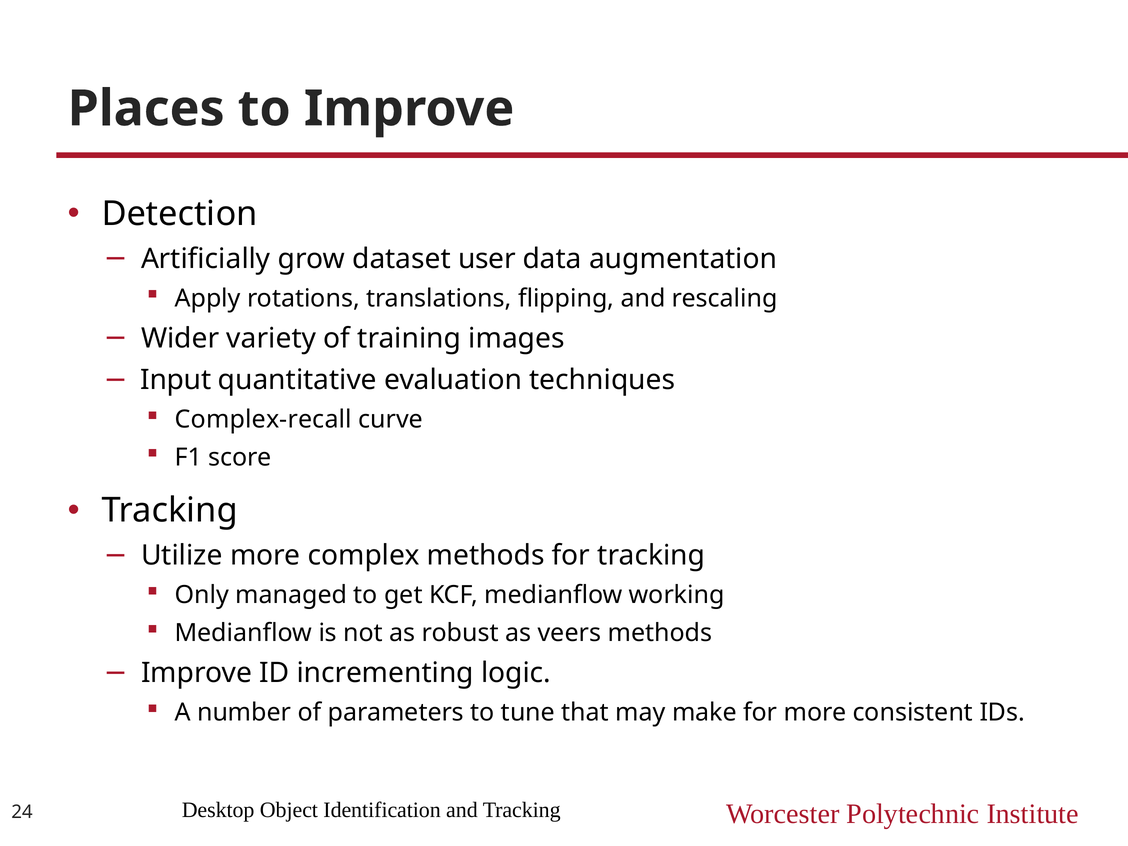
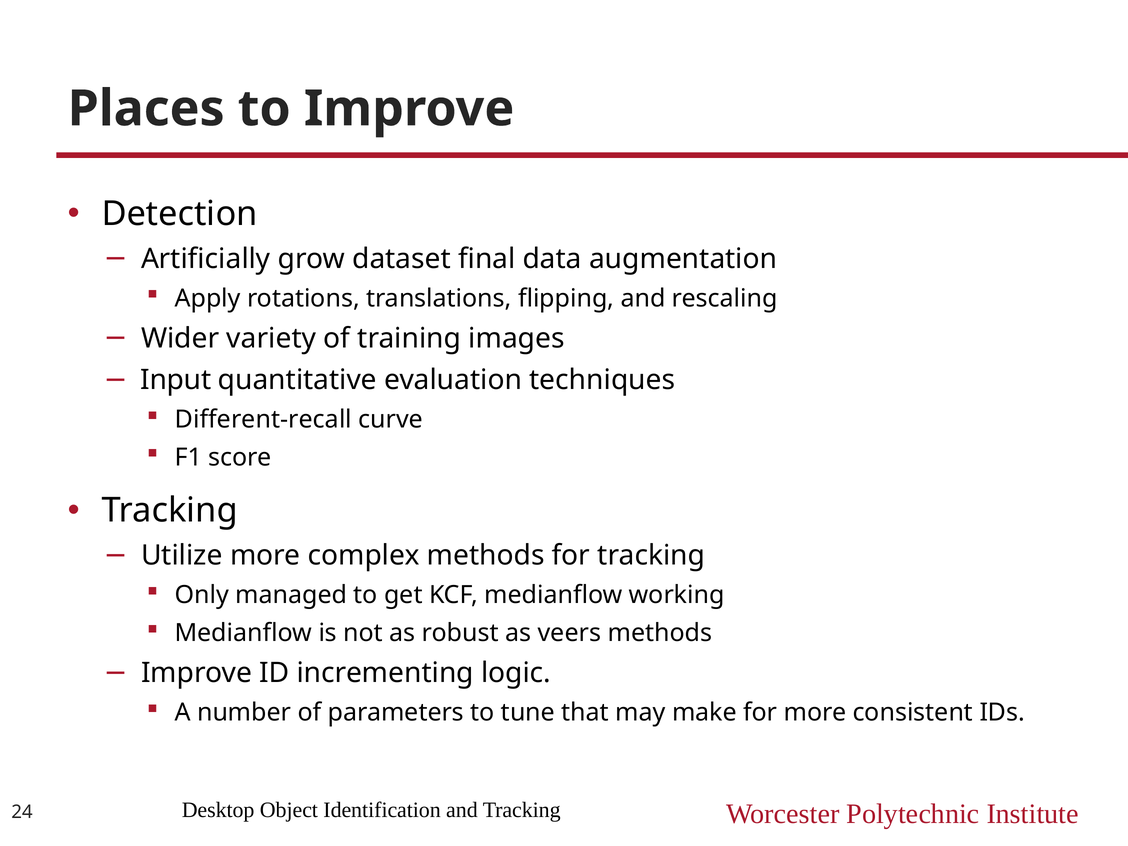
user: user -> final
Complex-recall: Complex-recall -> Different-recall
